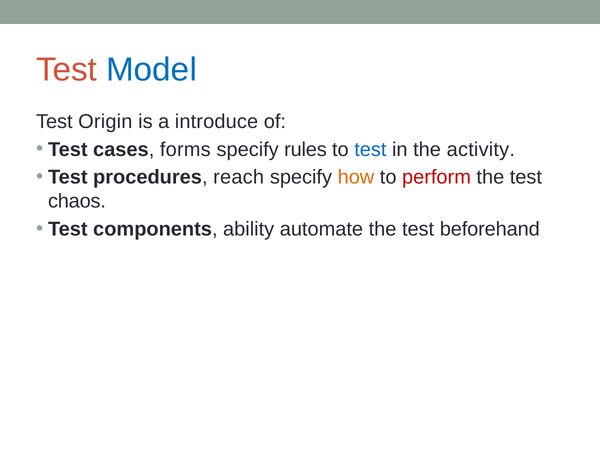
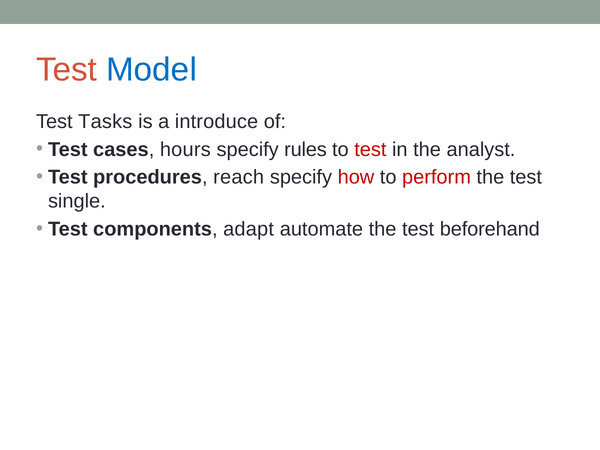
Origin: Origin -> Tasks
forms: forms -> hours
test at (370, 149) colour: blue -> red
activity: activity -> analyst
how colour: orange -> red
chaos: chaos -> single
ability: ability -> adapt
